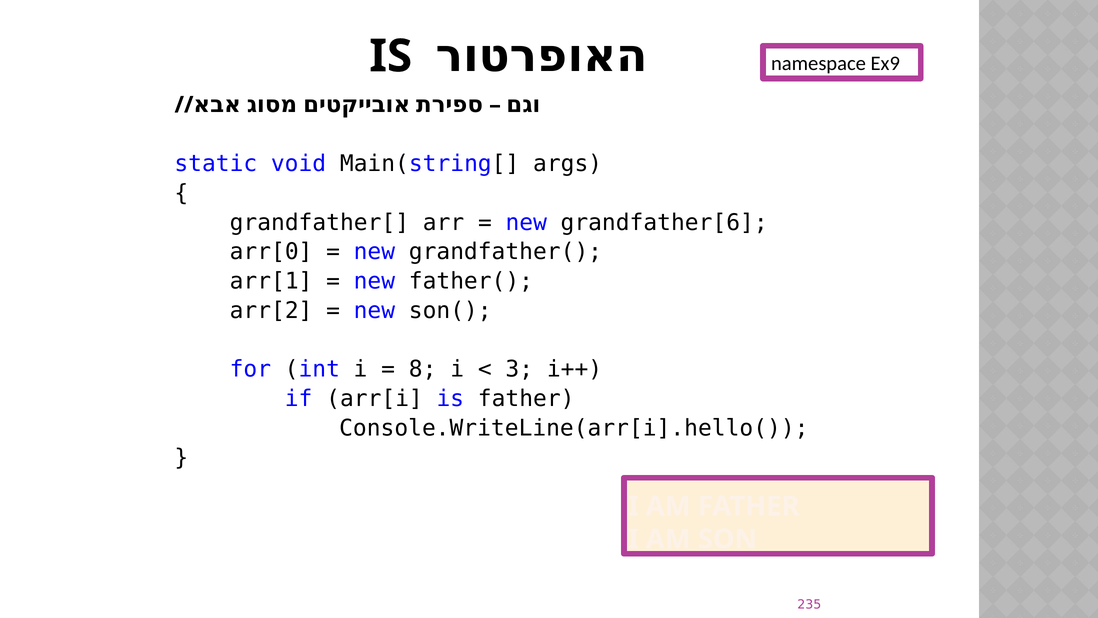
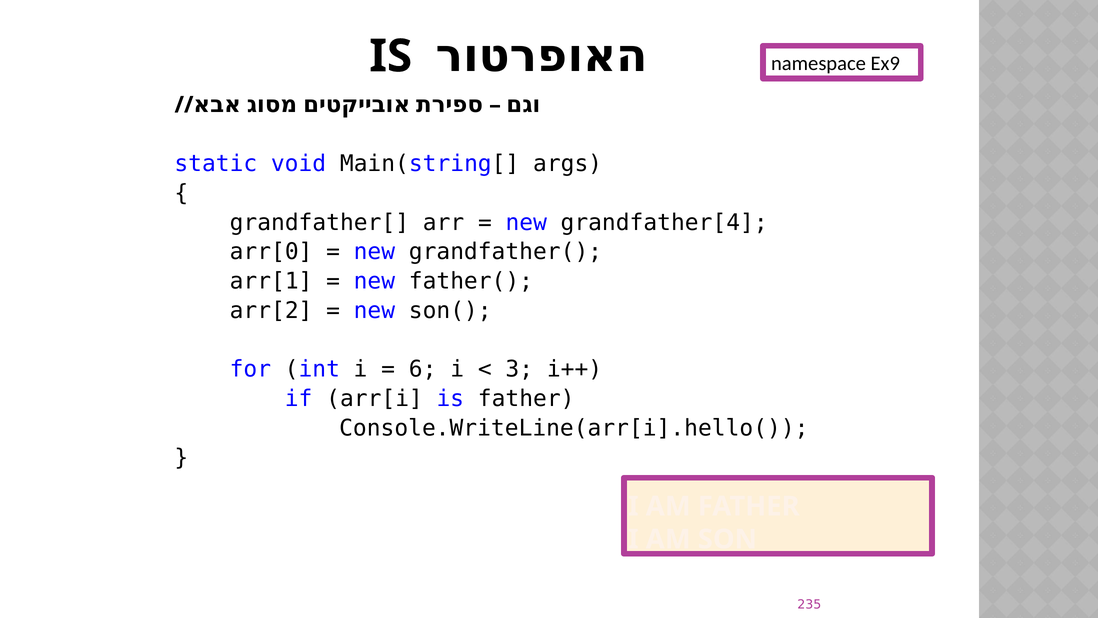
grandfather[6: grandfather[6 -> grandfather[4
8: 8 -> 6
